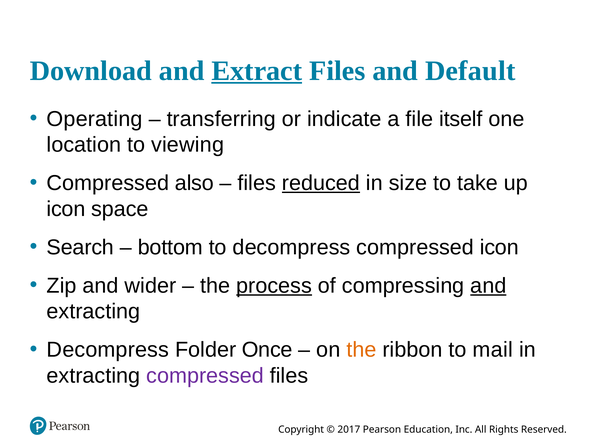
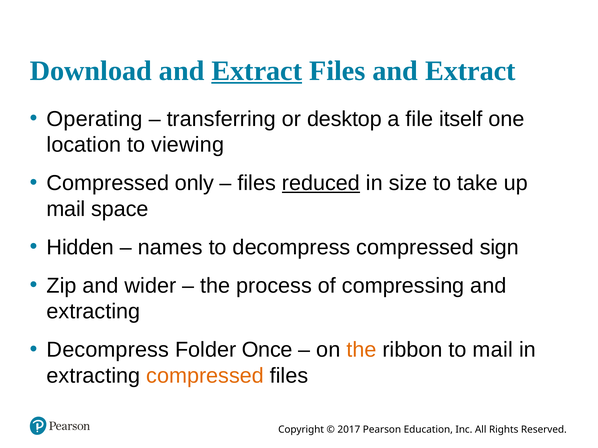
Files and Default: Default -> Extract
indicate: indicate -> desktop
also: also -> only
icon at (66, 209): icon -> mail
Search: Search -> Hidden
bottom: bottom -> names
compressed icon: icon -> sign
process underline: present -> none
and at (488, 286) underline: present -> none
compressed at (205, 376) colour: purple -> orange
